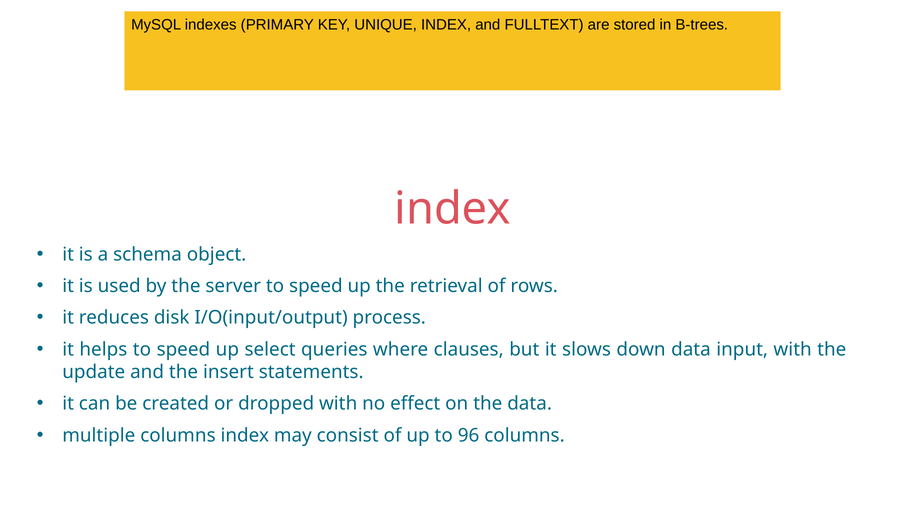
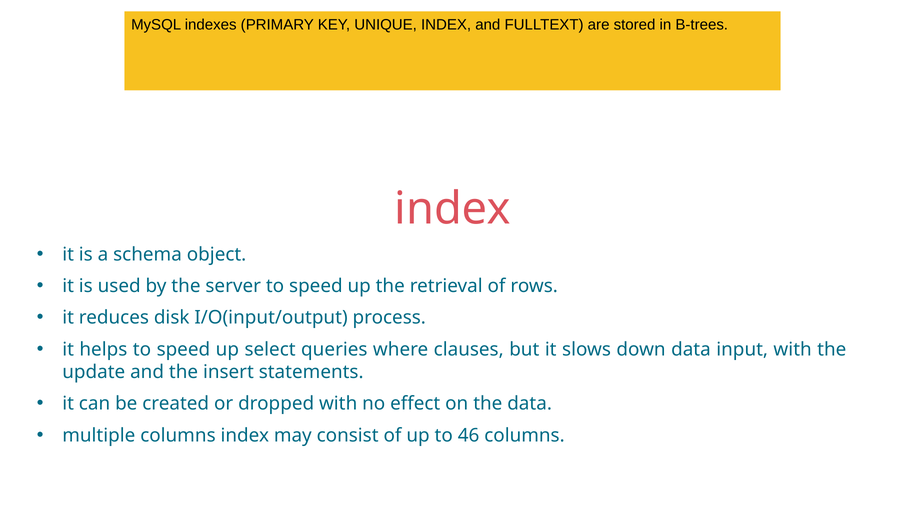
96: 96 -> 46
